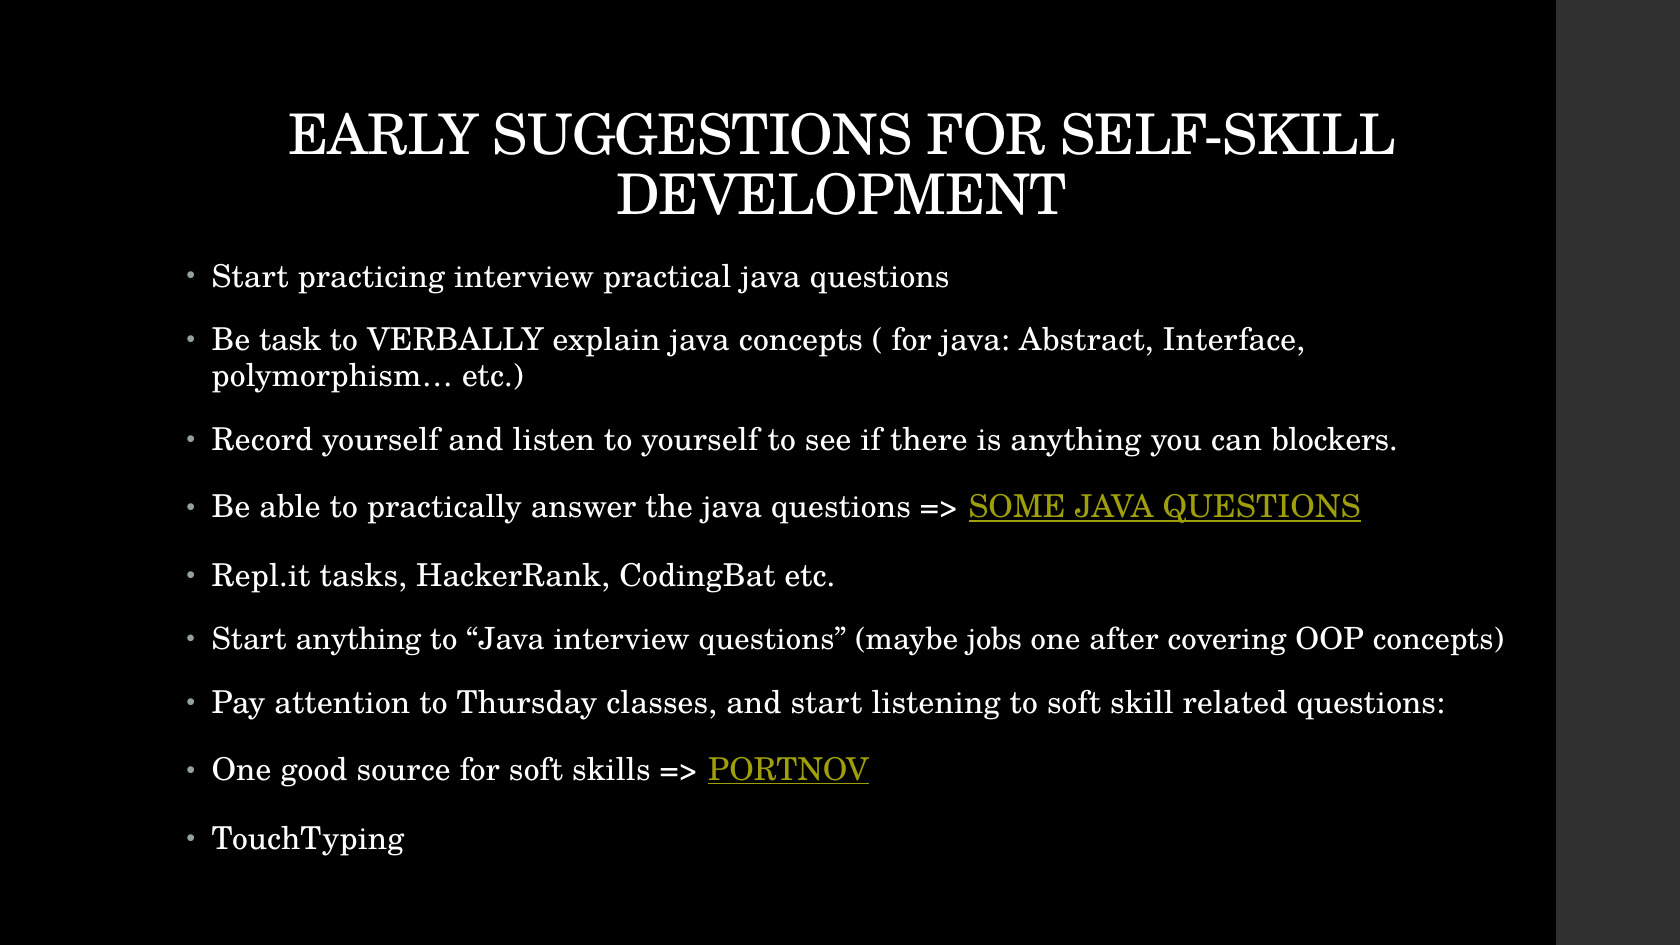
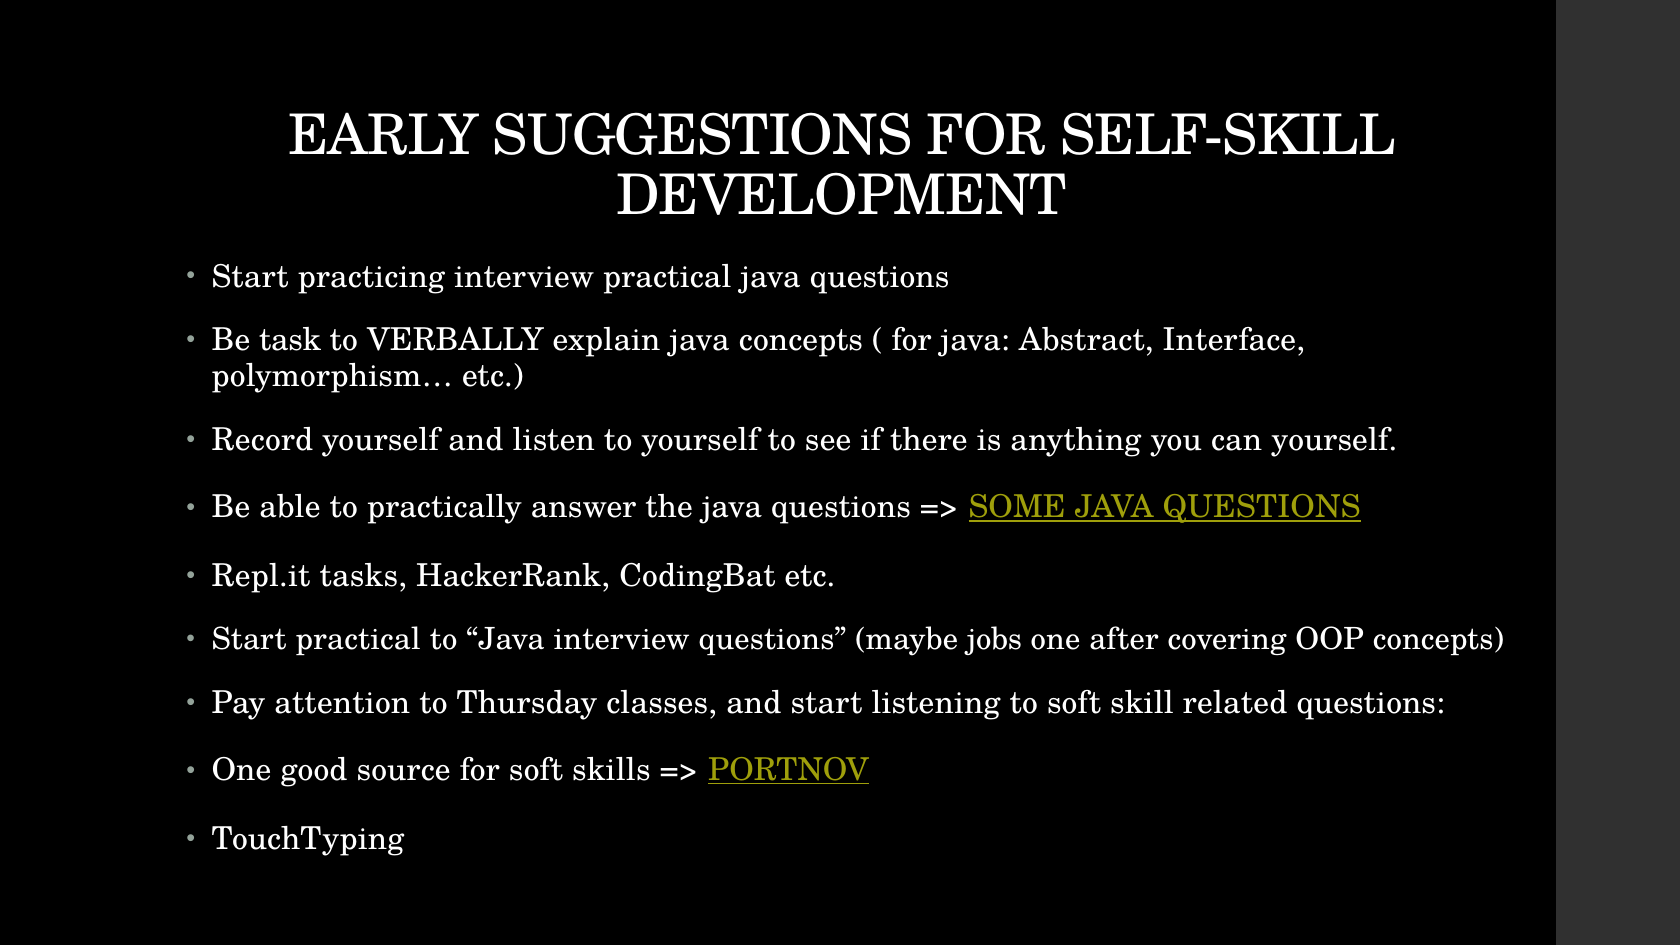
can blockers: blockers -> yourself
Start anything: anything -> practical
